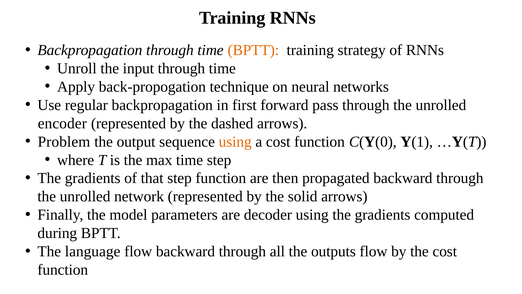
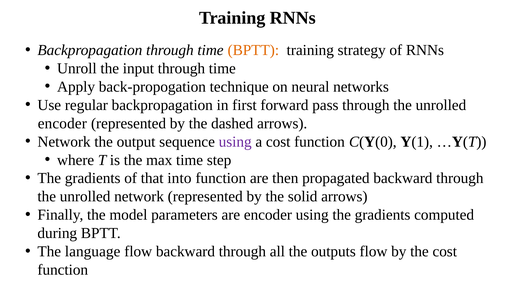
Problem at (64, 142): Problem -> Network
using at (235, 142) colour: orange -> purple
that step: step -> into
are decoder: decoder -> encoder
